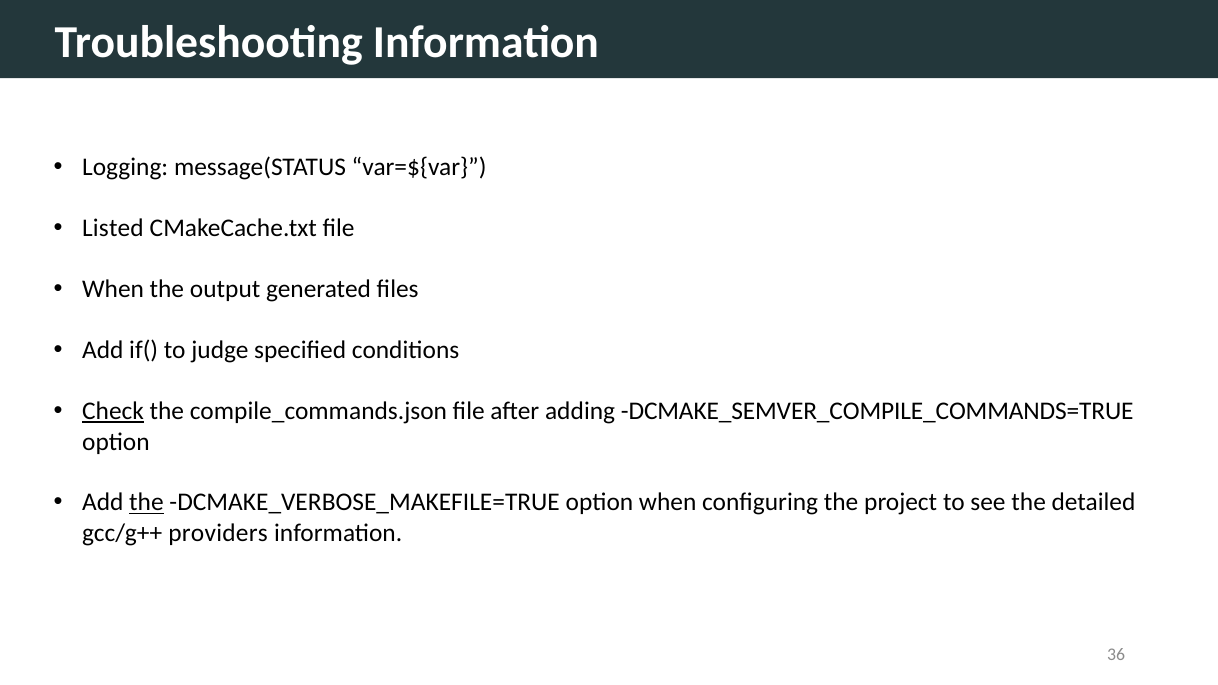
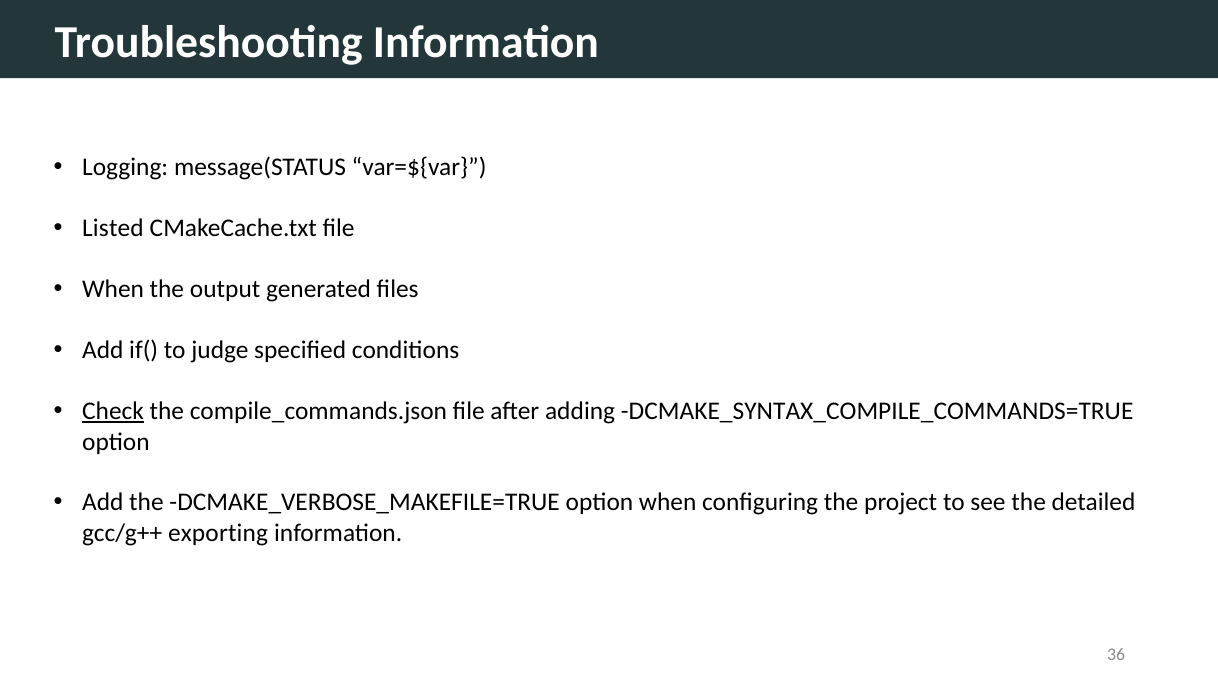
DCMAKE_SEMVER_COMPILE_COMMANDS=TRUE: DCMAKE_SEMVER_COMPILE_COMMANDS=TRUE -> DCMAKE_SYNTAX_COMPILE_COMMANDS=TRUE
the at (146, 503) underline: present -> none
providers: providers -> exporting
